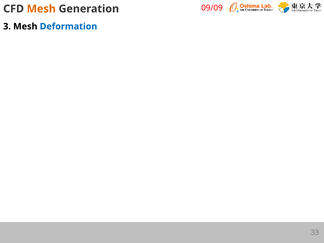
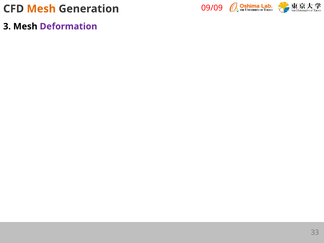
Deformation colour: blue -> purple
